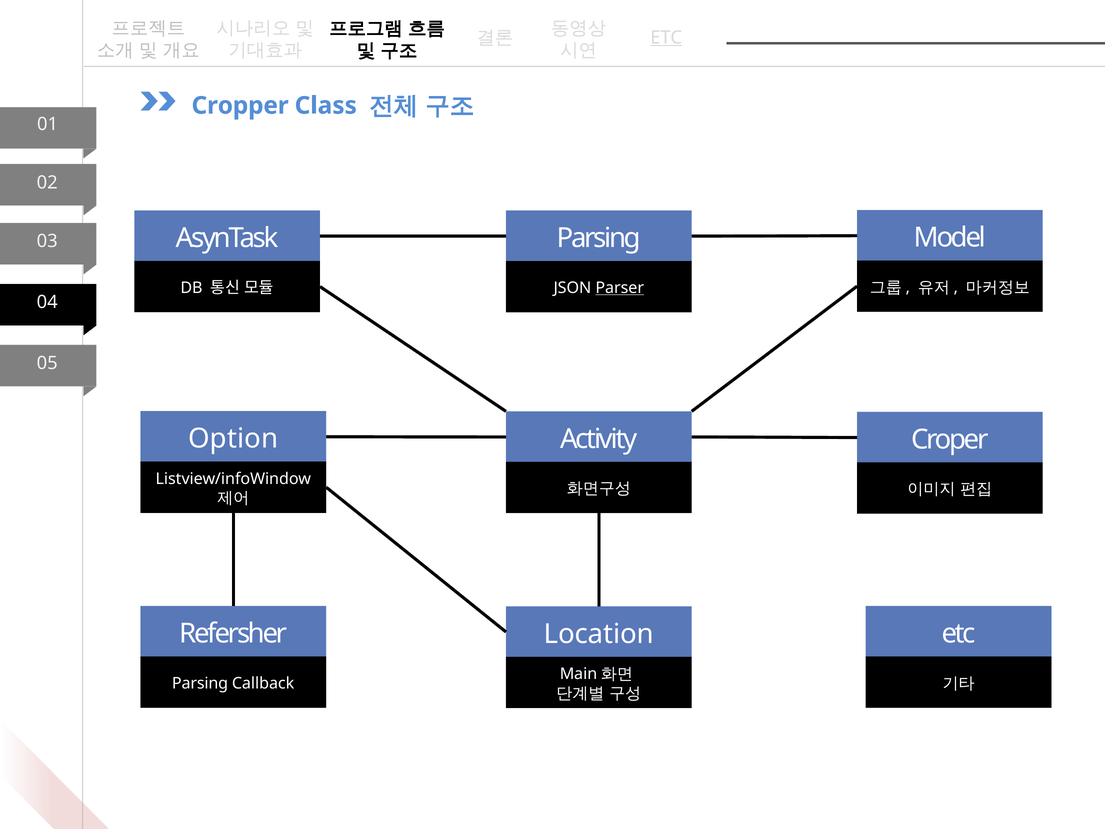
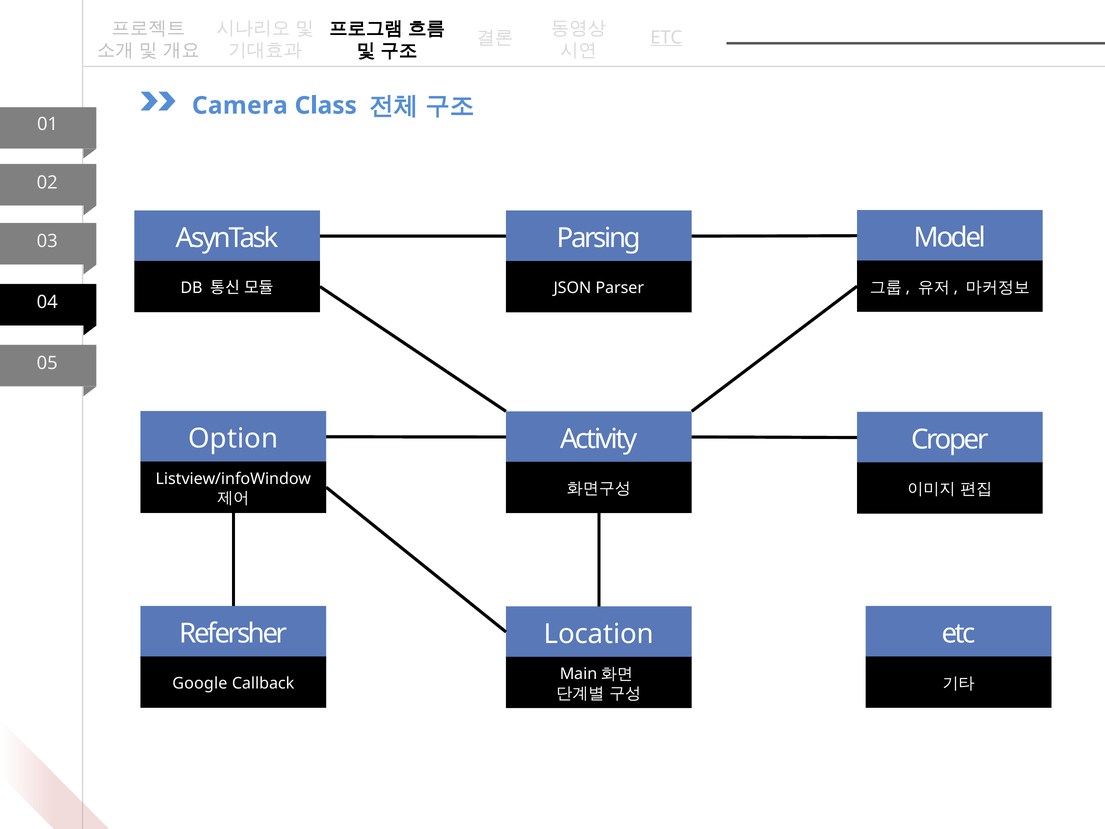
Cropper: Cropper -> Camera
Parser underline: present -> none
Parsing at (200, 683): Parsing -> Google
